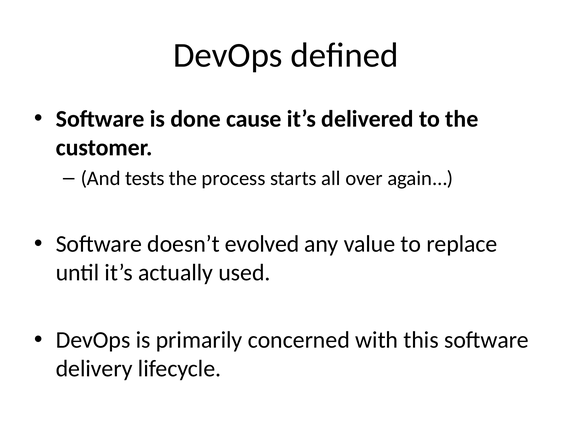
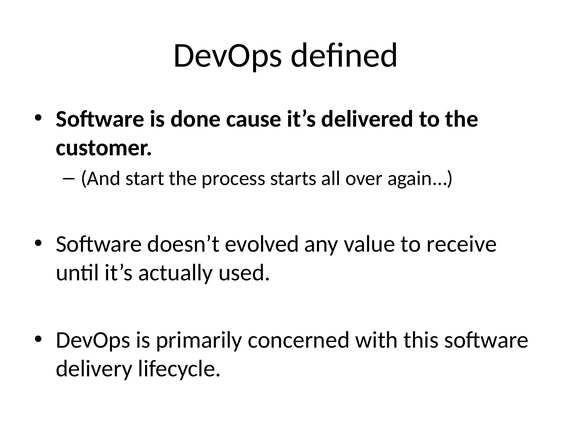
tests: tests -> start
replace: replace -> receive
